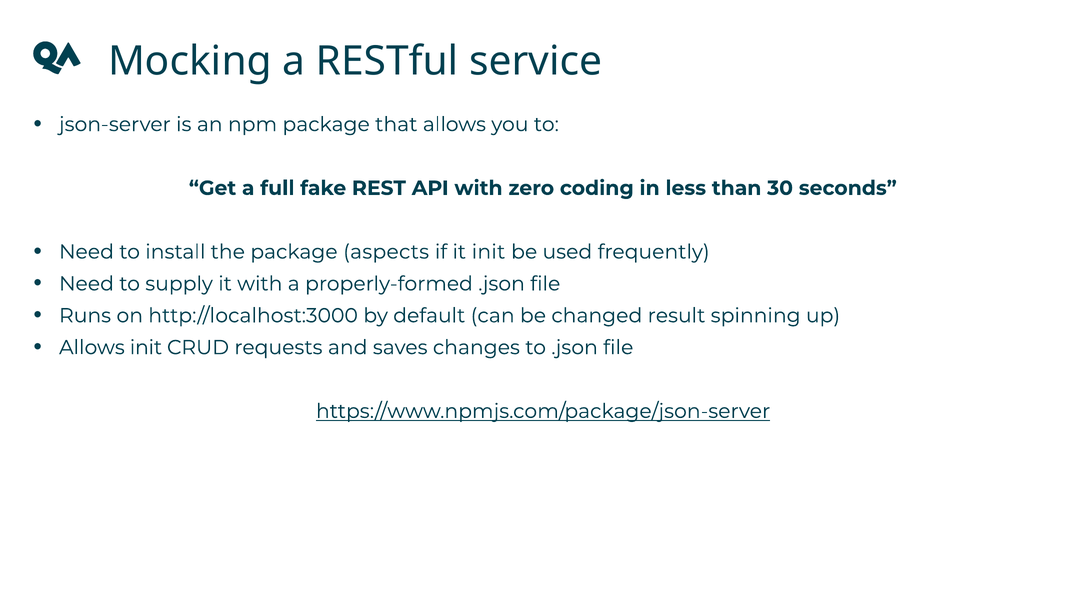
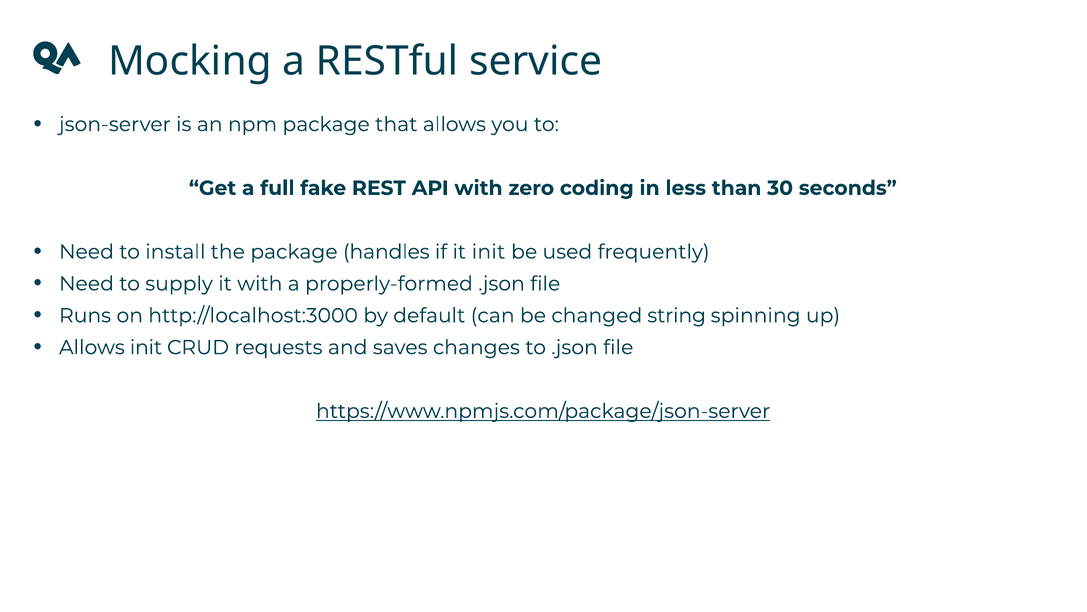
aspects: aspects -> handles
result: result -> string
